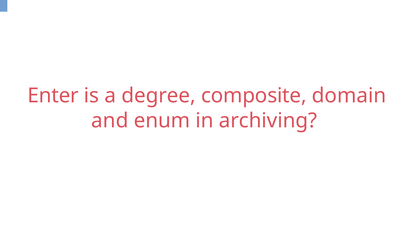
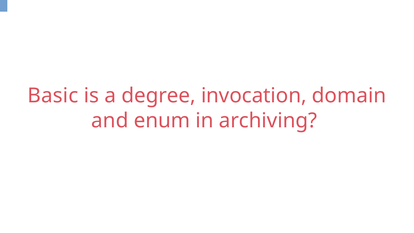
Enter: Enter -> Basic
composite: composite -> invocation
